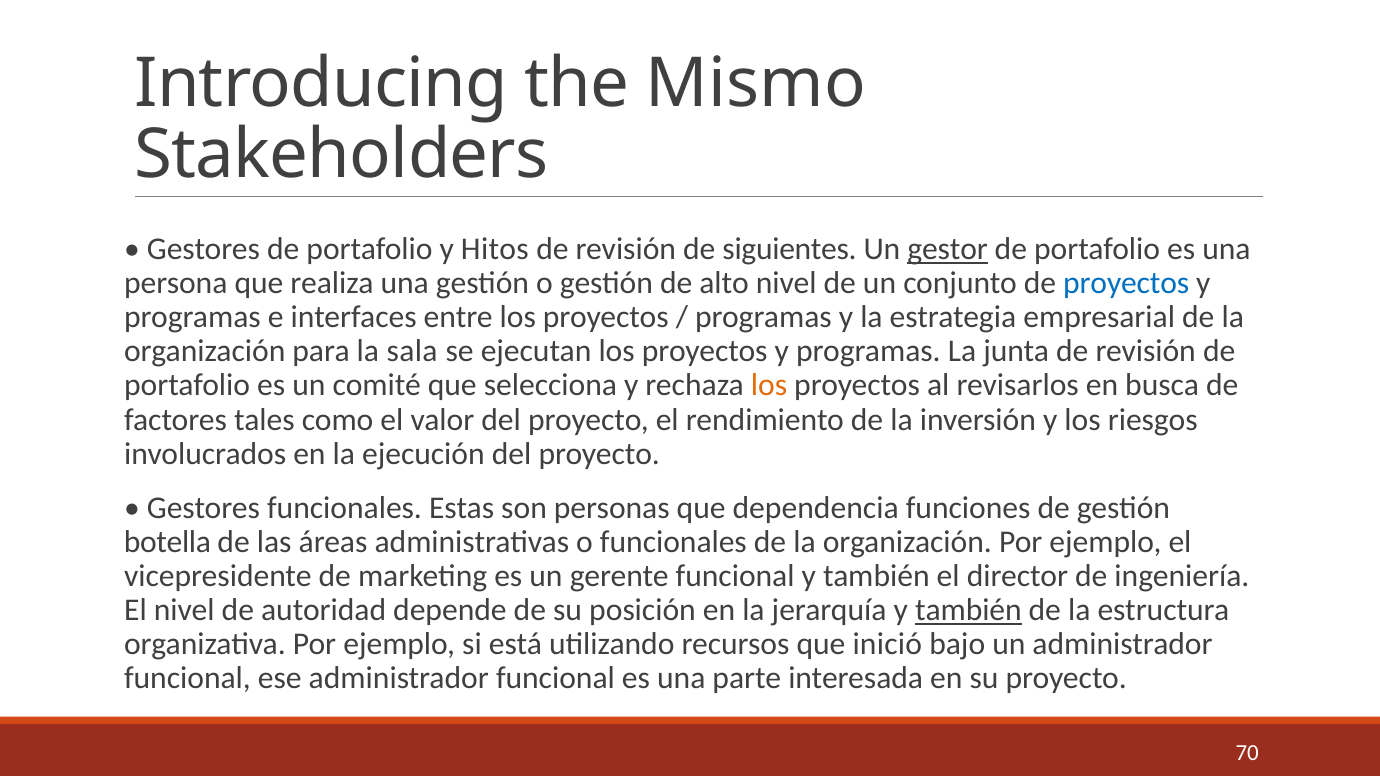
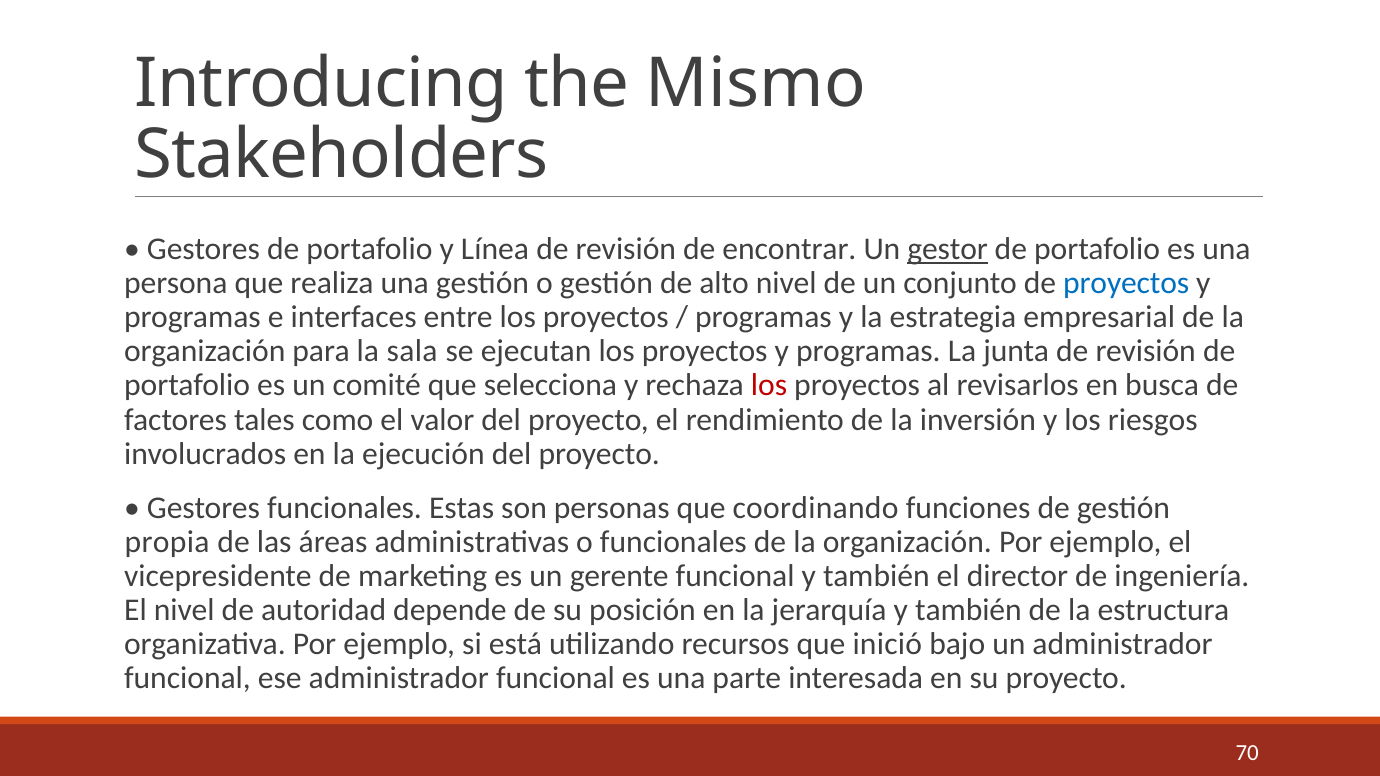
Hitos: Hitos -> Línea
siguientes: siguientes -> encontrar
los at (769, 386) colour: orange -> red
dependencia: dependencia -> coordinando
botella: botella -> propia
también at (968, 610) underline: present -> none
